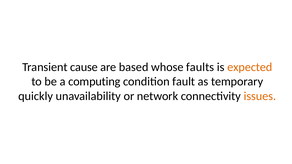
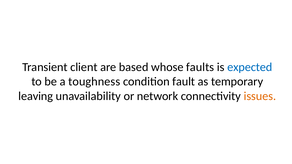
cause: cause -> client
expected colour: orange -> blue
computing: computing -> toughness
quickly: quickly -> leaving
